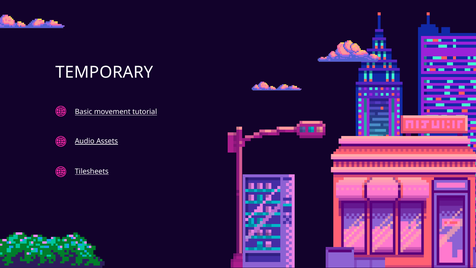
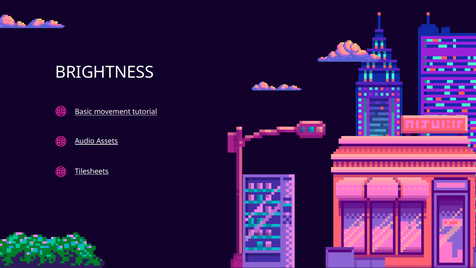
TEMPORARY: TEMPORARY -> BRIGHTNESS
